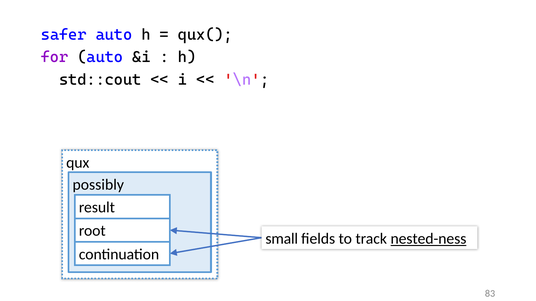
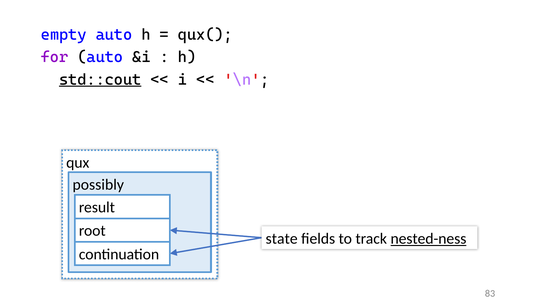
safer: safer -> empty
std::cout underline: none -> present
small: small -> state
